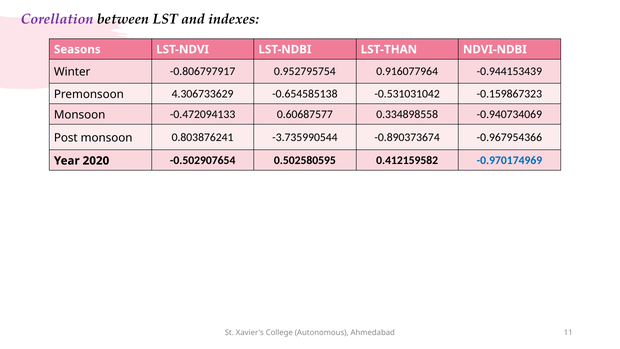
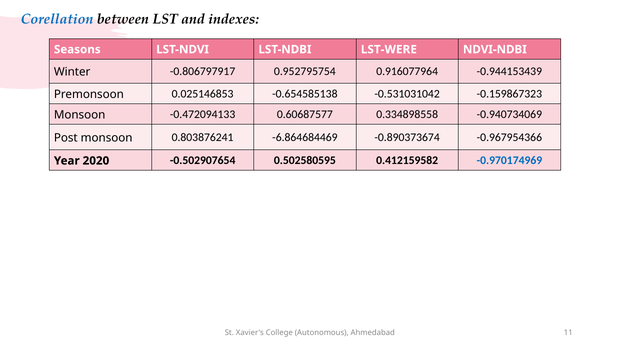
Corellation colour: purple -> blue
LST-THAN: LST-THAN -> LST-WERE
4.306733629: 4.306733629 -> 0.025146853
-3.735990544: -3.735990544 -> -6.864684469
